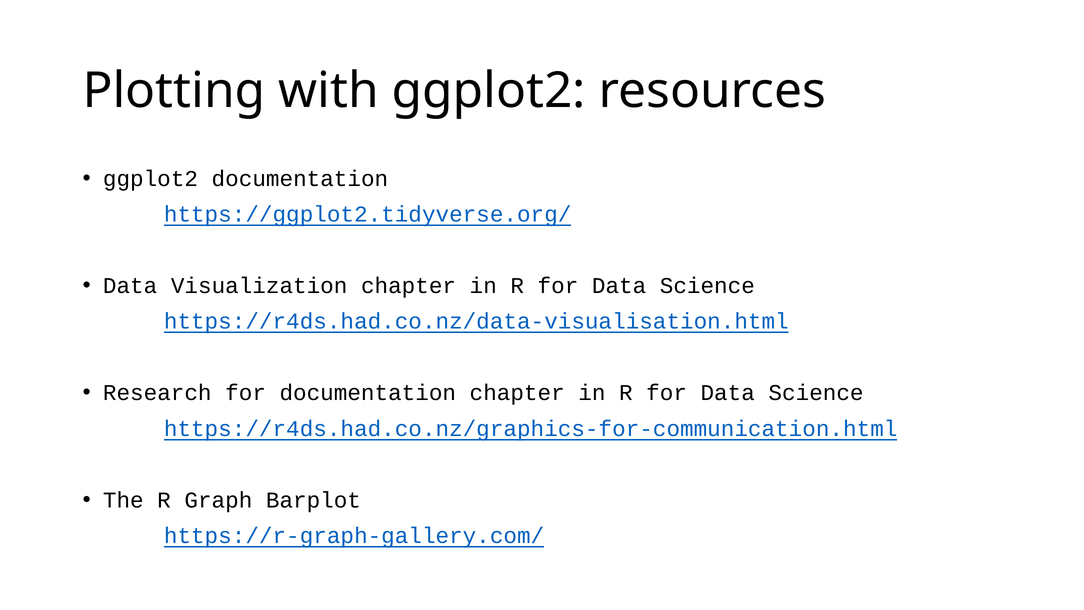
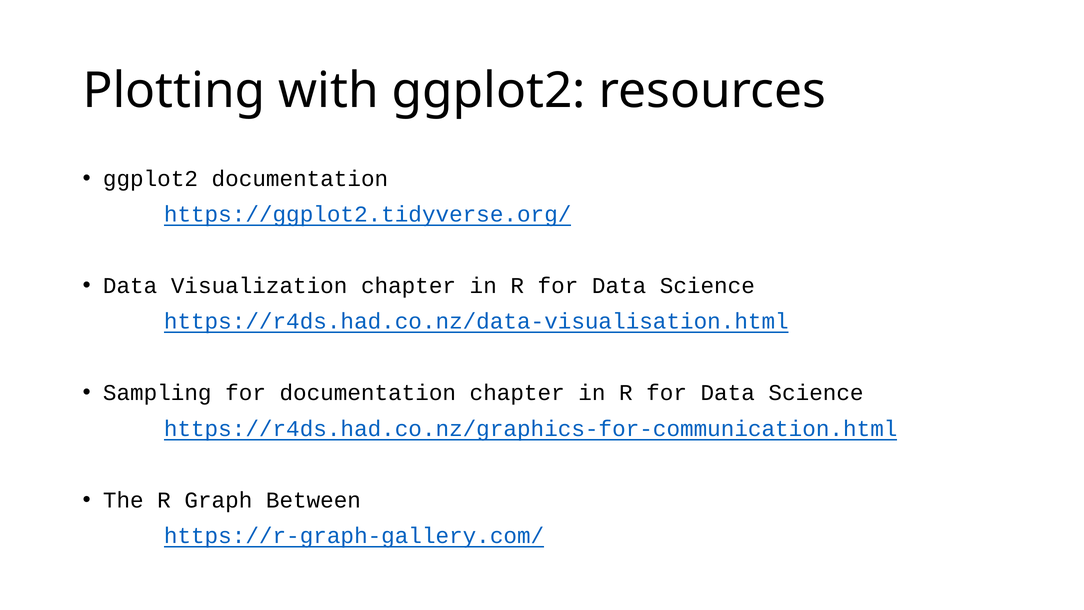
Research: Research -> Sampling
Barplot: Barplot -> Between
